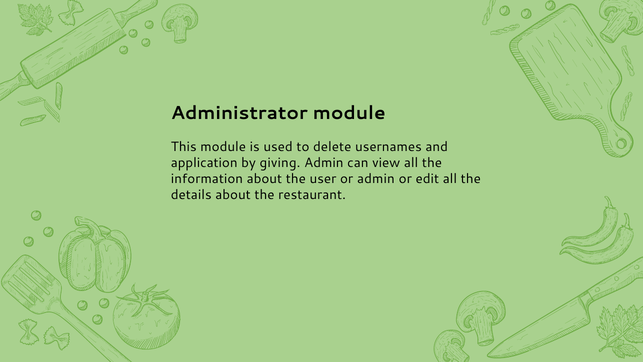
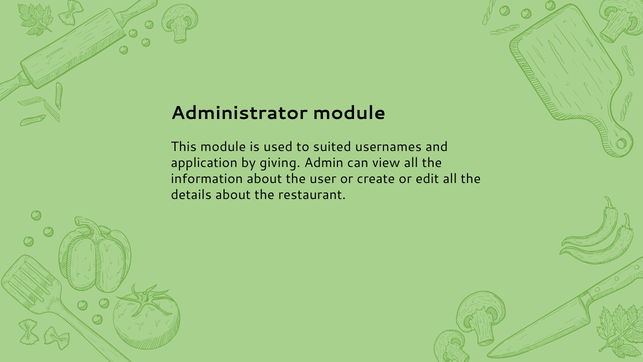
delete: delete -> suited
or admin: admin -> create
